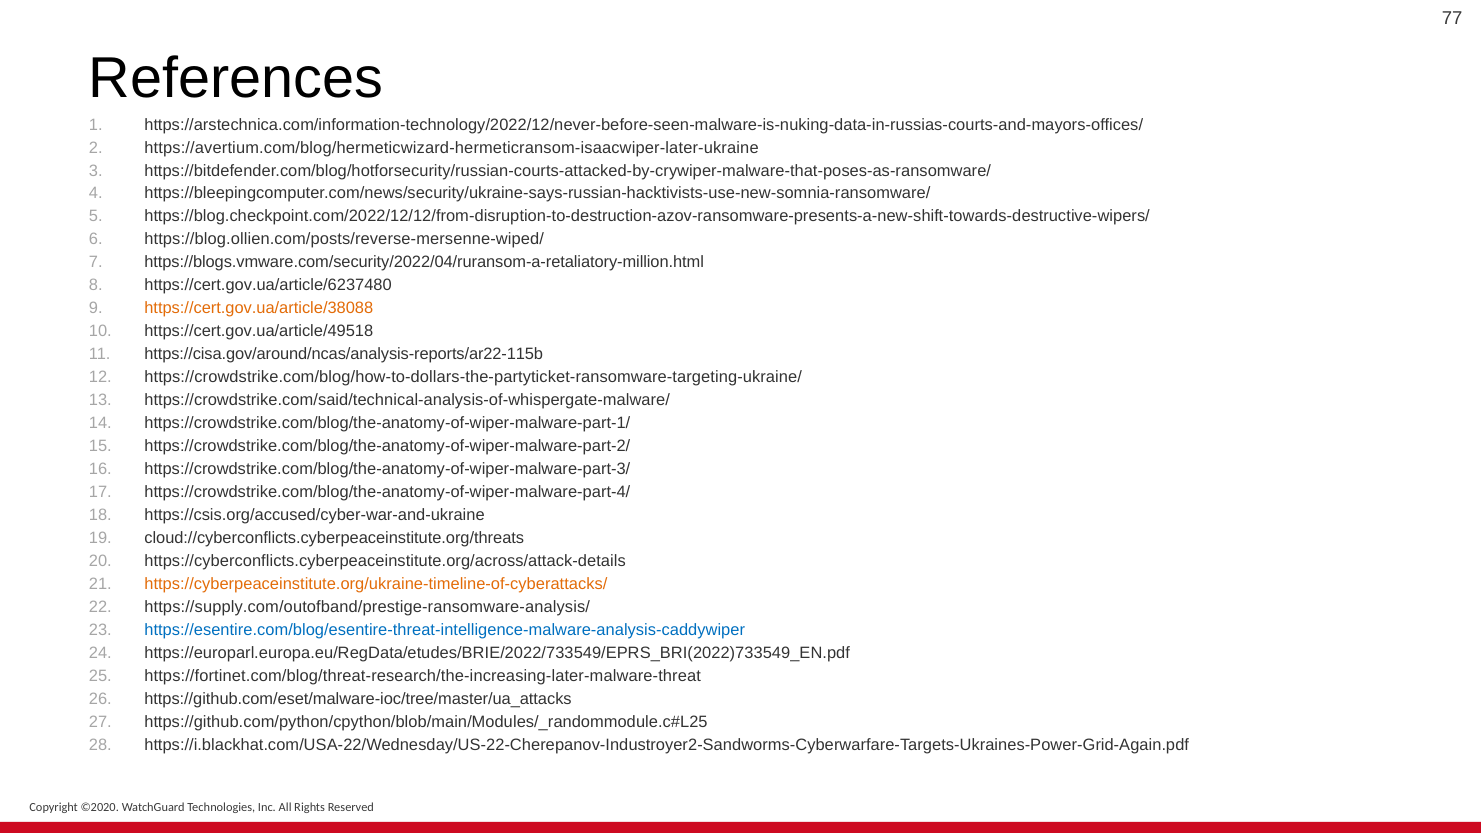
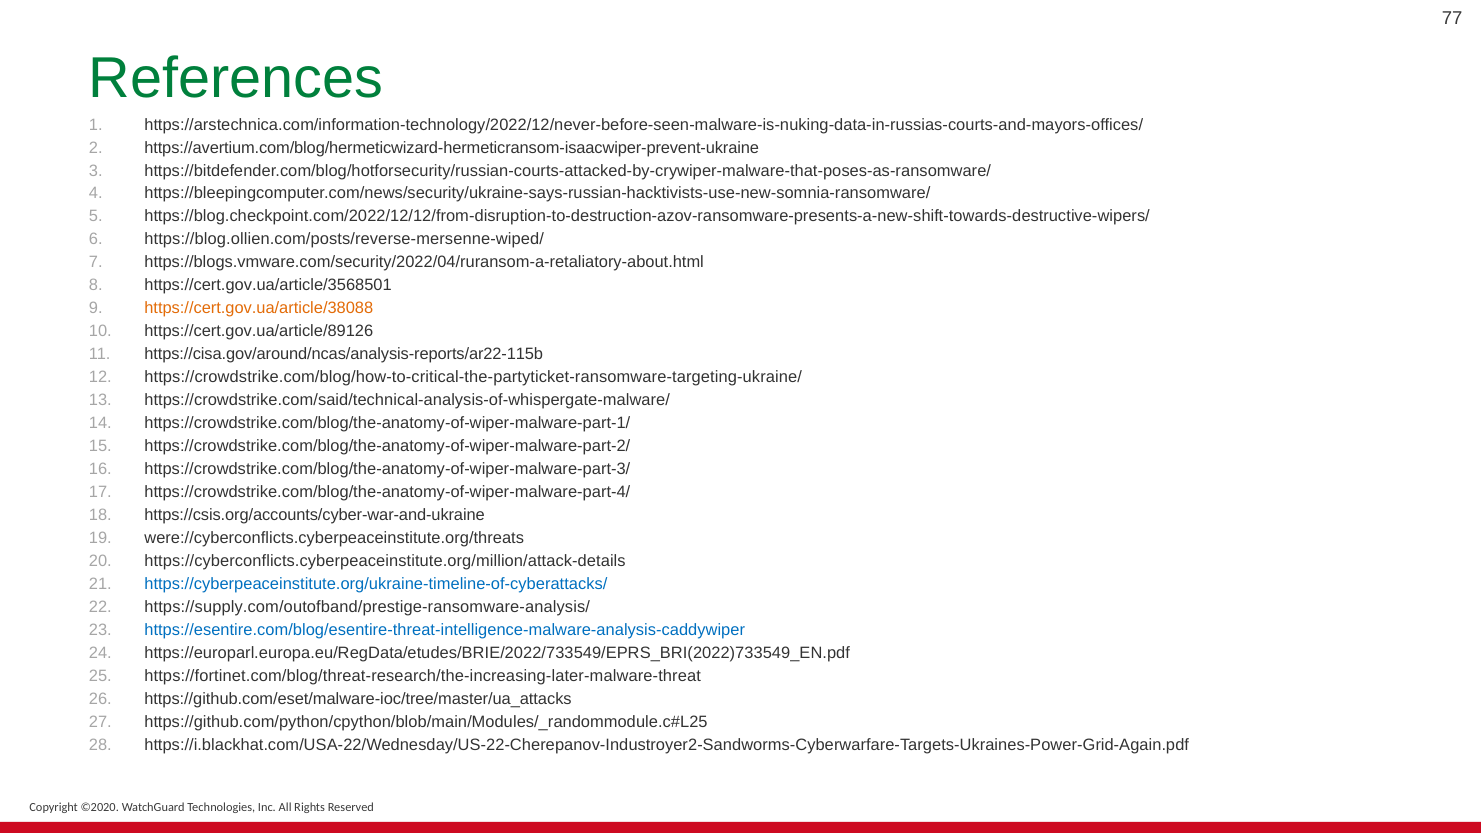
References colour: black -> green
https://avertium.com/blog/hermeticwizard-hermeticransom-isaacwiper-later-ukraine: https://avertium.com/blog/hermeticwizard-hermeticransom-isaacwiper-later-ukraine -> https://avertium.com/blog/hermeticwizard-hermeticransom-isaacwiper-prevent-ukraine
https://blogs.vmware.com/security/2022/04/ruransom-a-retaliatory-million.html: https://blogs.vmware.com/security/2022/04/ruransom-a-retaliatory-million.html -> https://blogs.vmware.com/security/2022/04/ruransom-a-retaliatory-about.html
https://cert.gov.ua/article/6237480: https://cert.gov.ua/article/6237480 -> https://cert.gov.ua/article/3568501
https://cert.gov.ua/article/49518: https://cert.gov.ua/article/49518 -> https://cert.gov.ua/article/89126
https://crowdstrike.com/blog/how-to-dollars-the-partyticket-ransomware-targeting-ukraine/: https://crowdstrike.com/blog/how-to-dollars-the-partyticket-ransomware-targeting-ukraine/ -> https://crowdstrike.com/blog/how-to-critical-the-partyticket-ransomware-targeting-ukraine/
https://csis.org/accused/cyber-war-and-ukraine: https://csis.org/accused/cyber-war-and-ukraine -> https://csis.org/accounts/cyber-war-and-ukraine
cloud://cyberconflicts.cyberpeaceinstitute.org/threats: cloud://cyberconflicts.cyberpeaceinstitute.org/threats -> were://cyberconflicts.cyberpeaceinstitute.org/threats
https://cyberconflicts.cyberpeaceinstitute.org/across/attack-details: https://cyberconflicts.cyberpeaceinstitute.org/across/attack-details -> https://cyberconflicts.cyberpeaceinstitute.org/million/attack-details
https://cyberpeaceinstitute.org/ukraine-timeline-of-cyberattacks/ colour: orange -> blue
